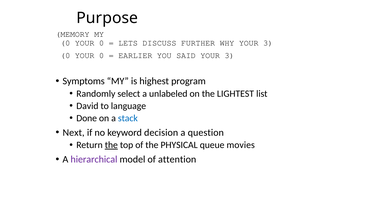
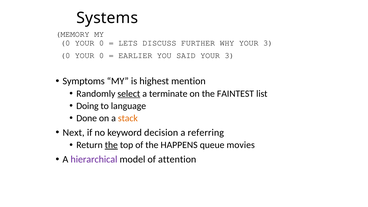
Purpose: Purpose -> Systems
program: program -> mention
select underline: none -> present
unlabeled: unlabeled -> terminate
LIGHTEST: LIGHTEST -> FAINTEST
David: David -> Doing
stack colour: blue -> orange
question: question -> referring
PHYSICAL: PHYSICAL -> HAPPENS
